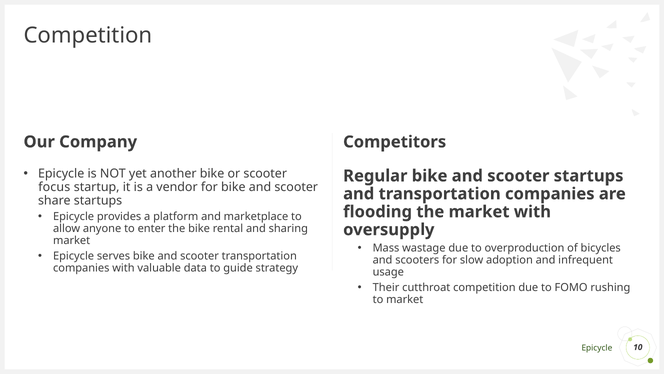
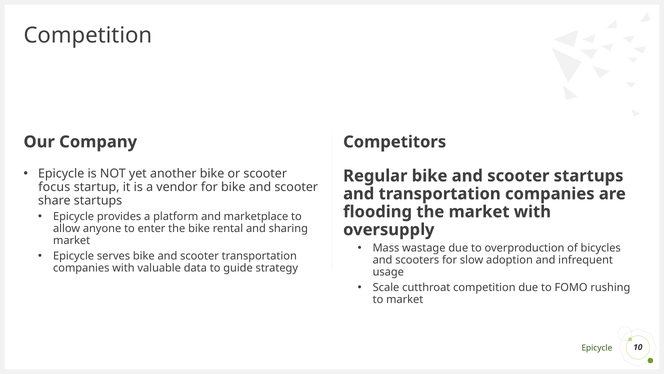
Their: Their -> Scale
